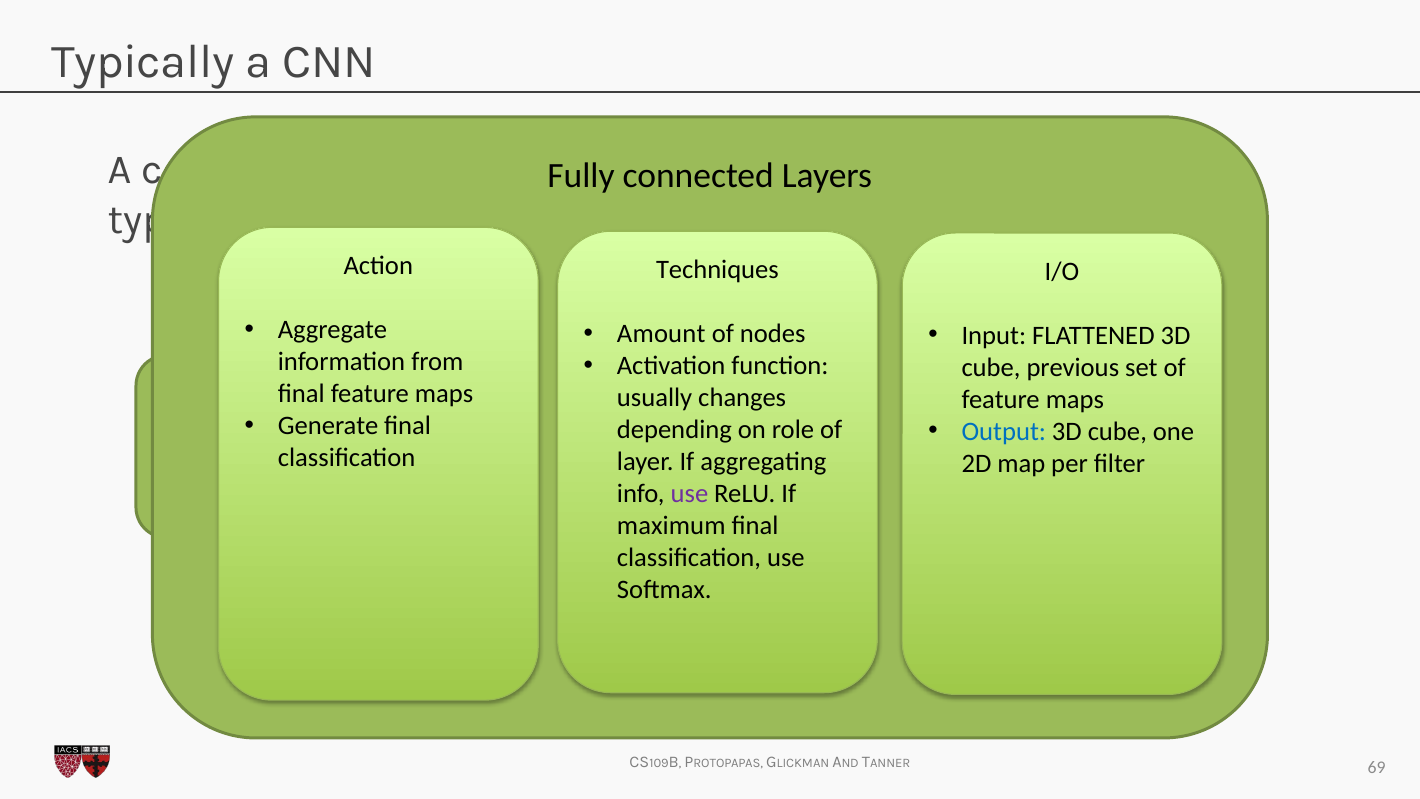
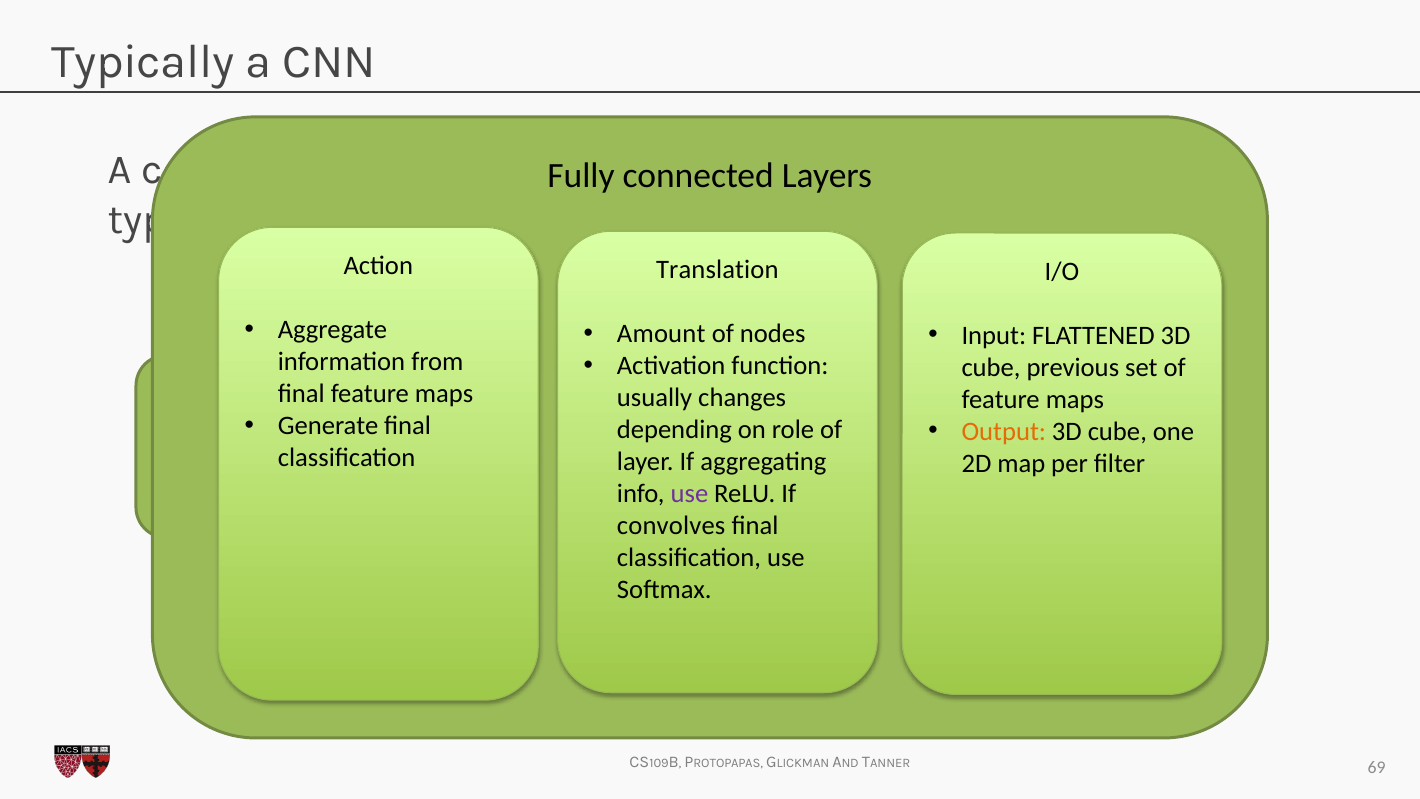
Techniques: Techniques -> Translation
Output colour: blue -> orange
maximum: maximum -> convolves
